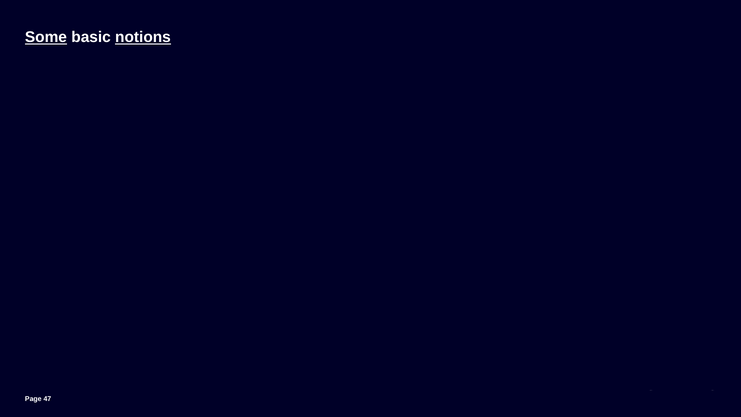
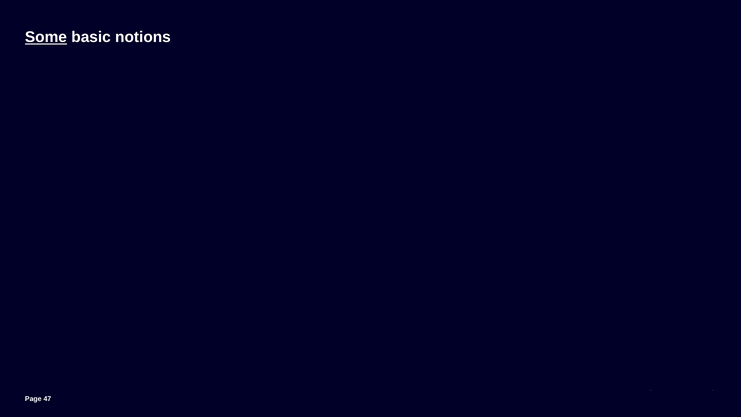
notions underline: present -> none
